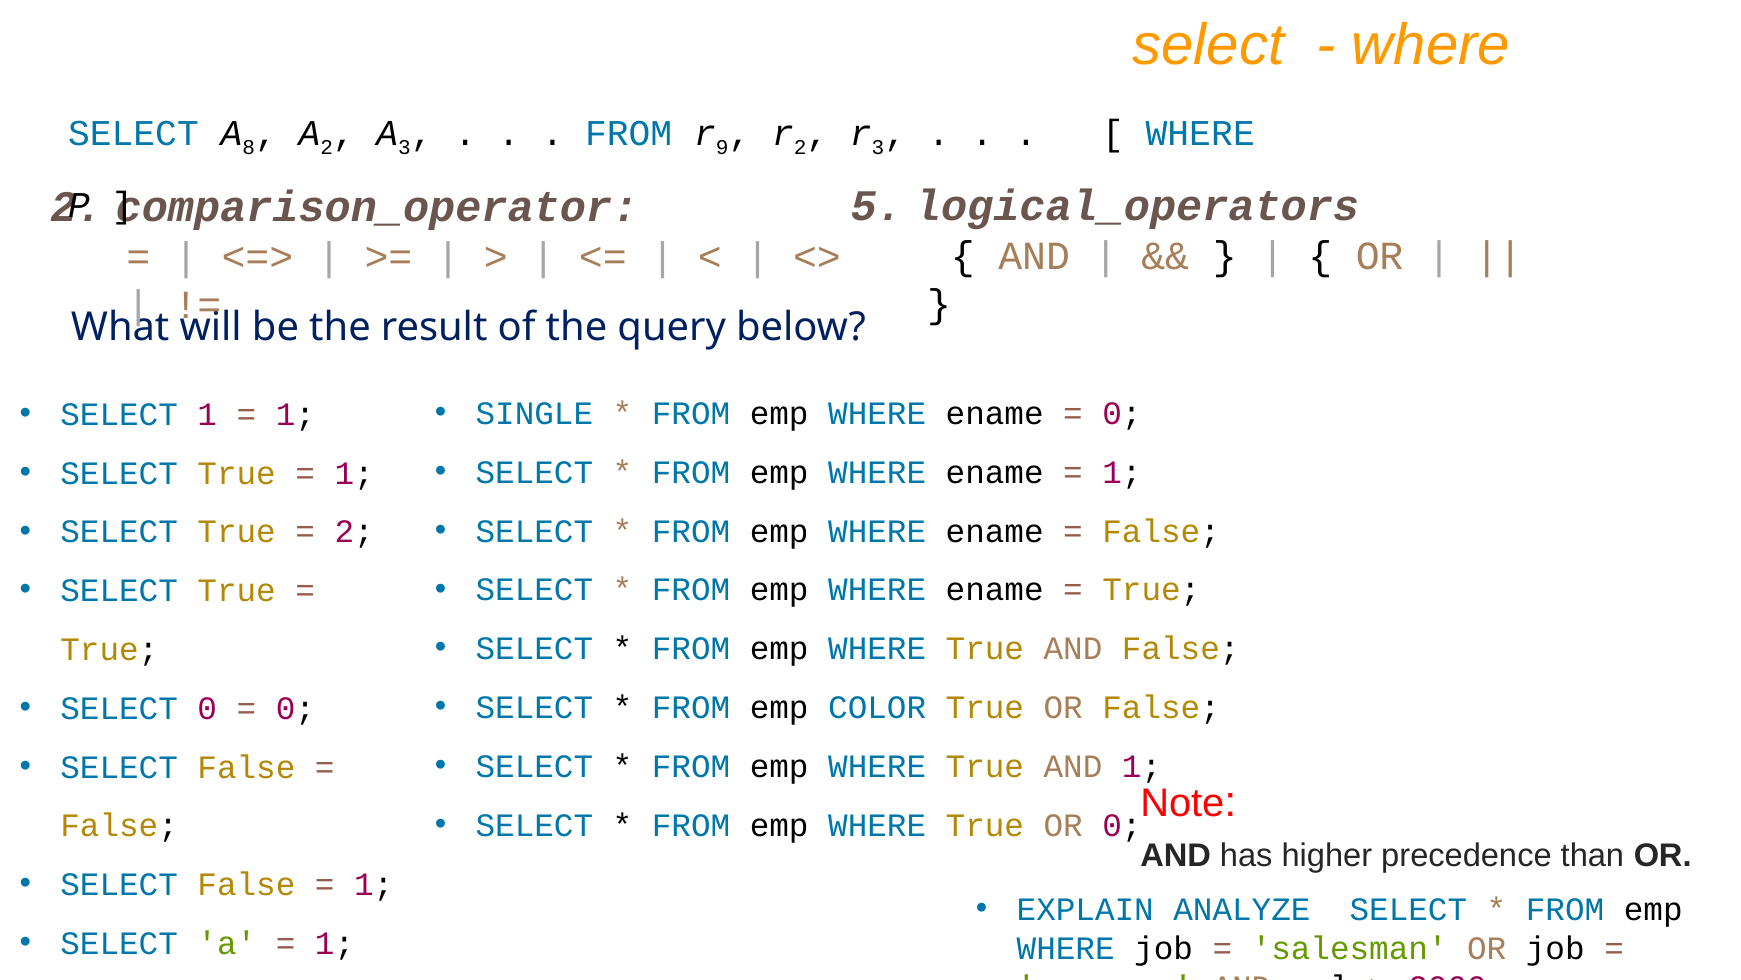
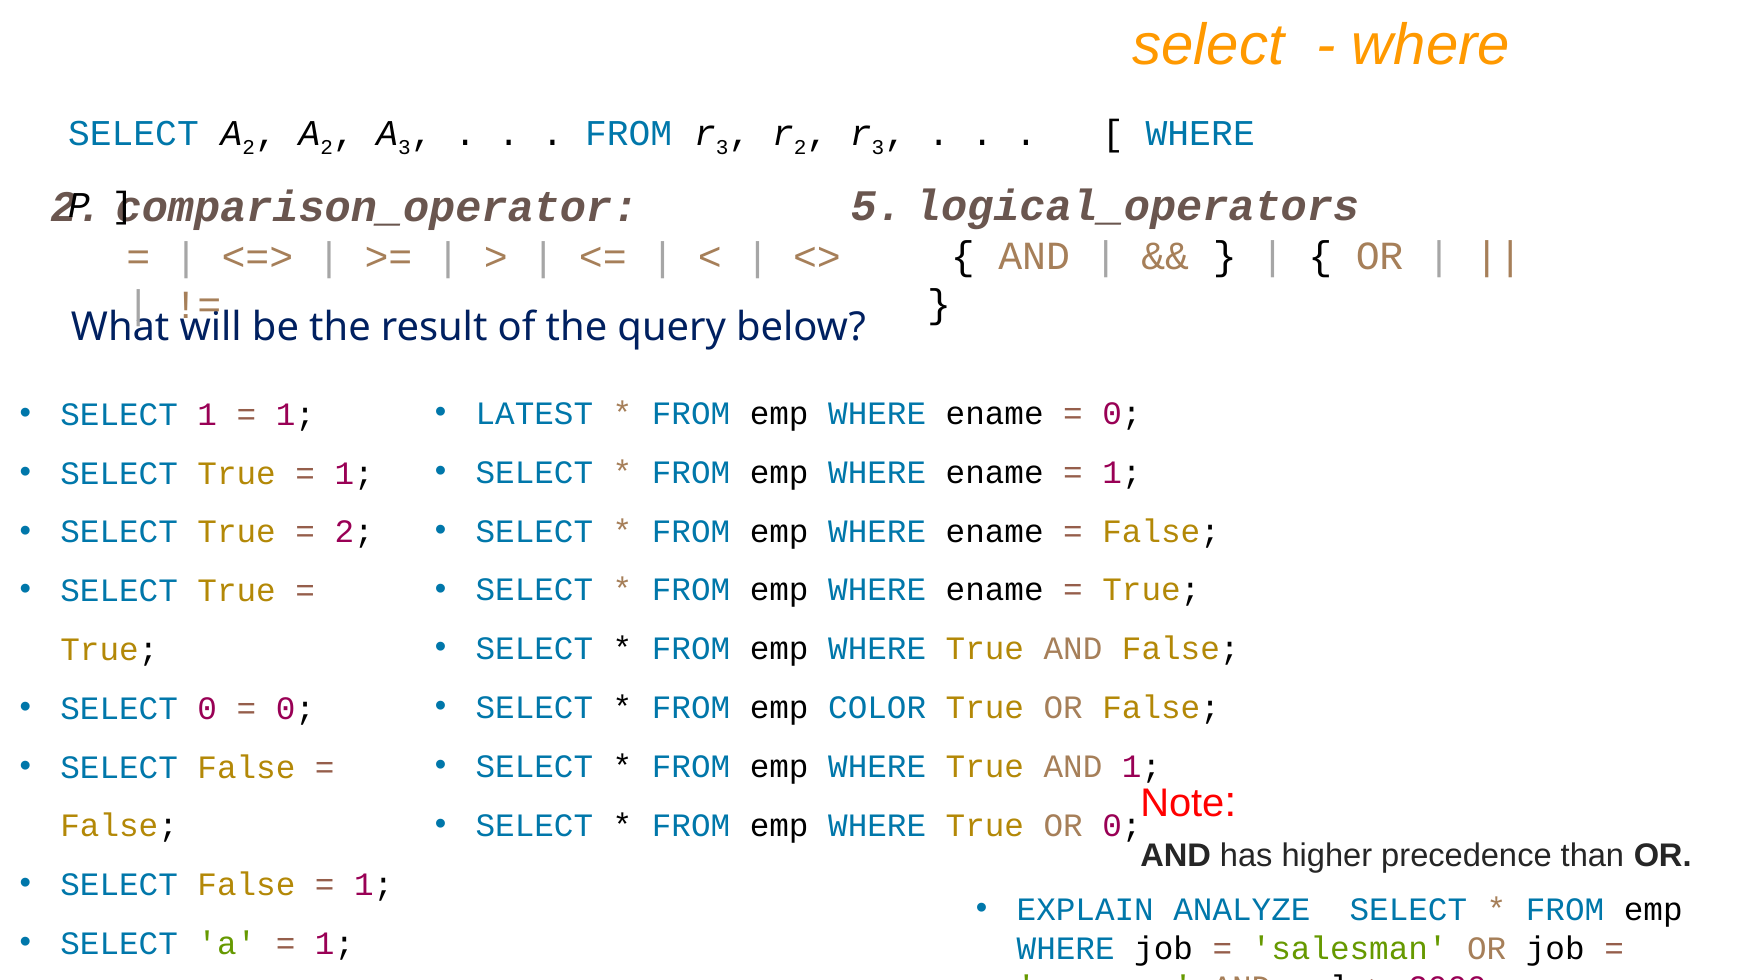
SELECT A 8: 8 -> 2
9 at (722, 148): 9 -> 3
SINGLE: SINGLE -> LATEST
